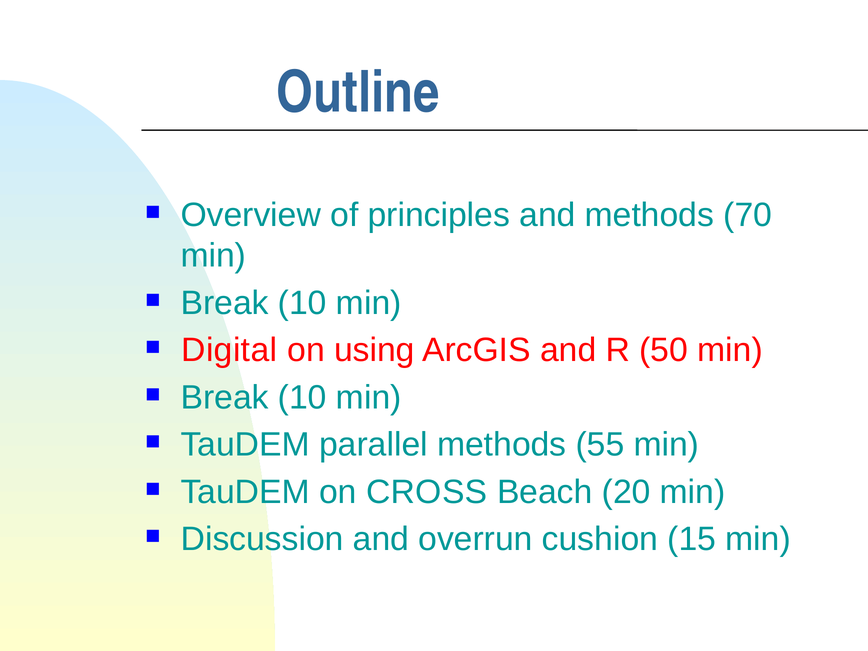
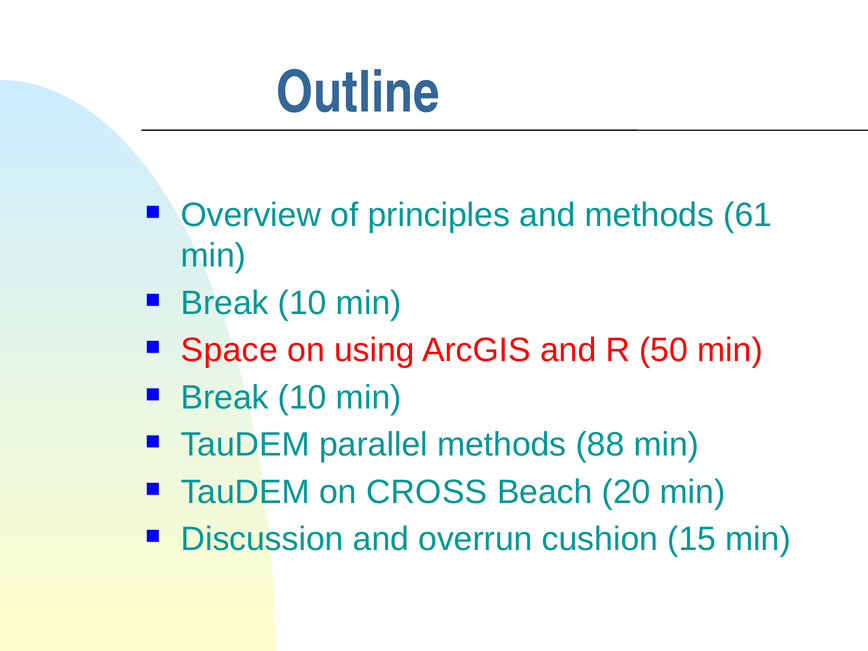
70: 70 -> 61
Digital: Digital -> Space
55: 55 -> 88
